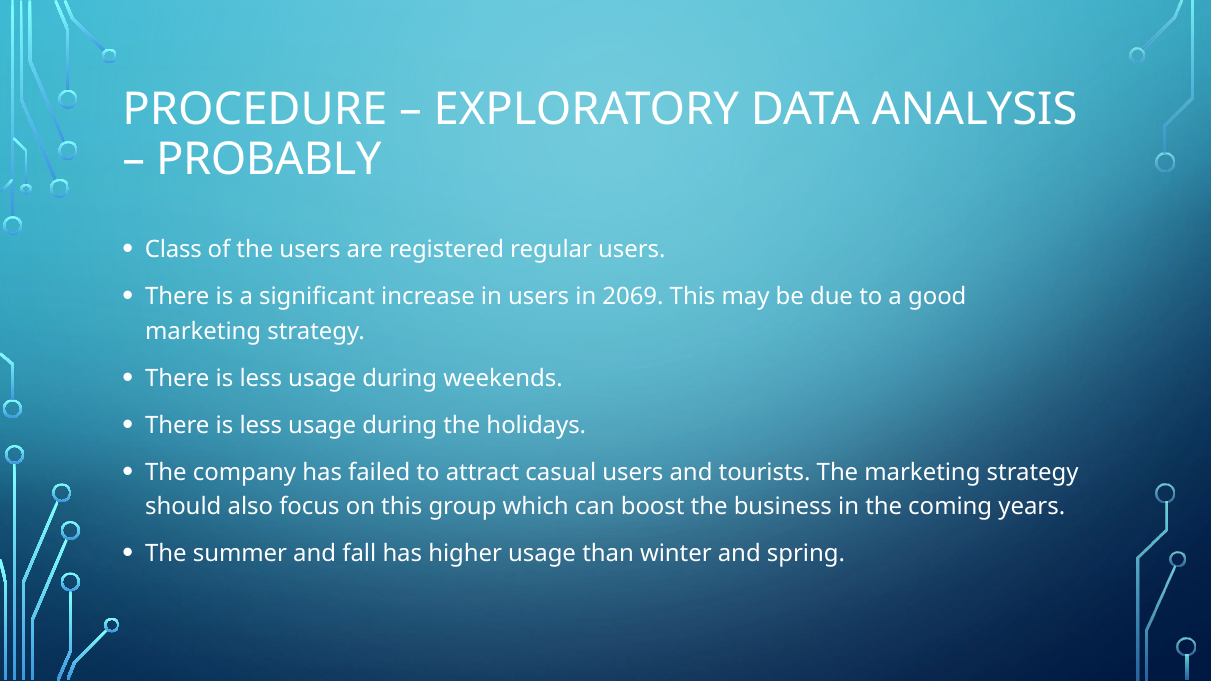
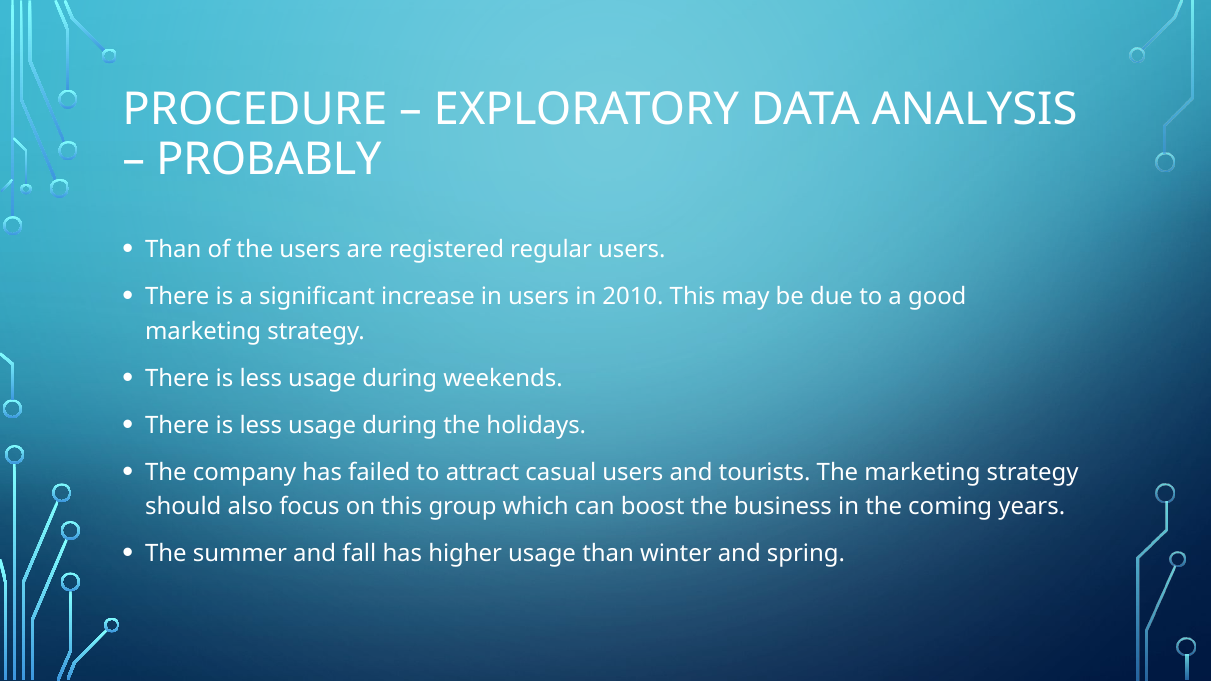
Class at (173, 250): Class -> Than
2069: 2069 -> 2010
